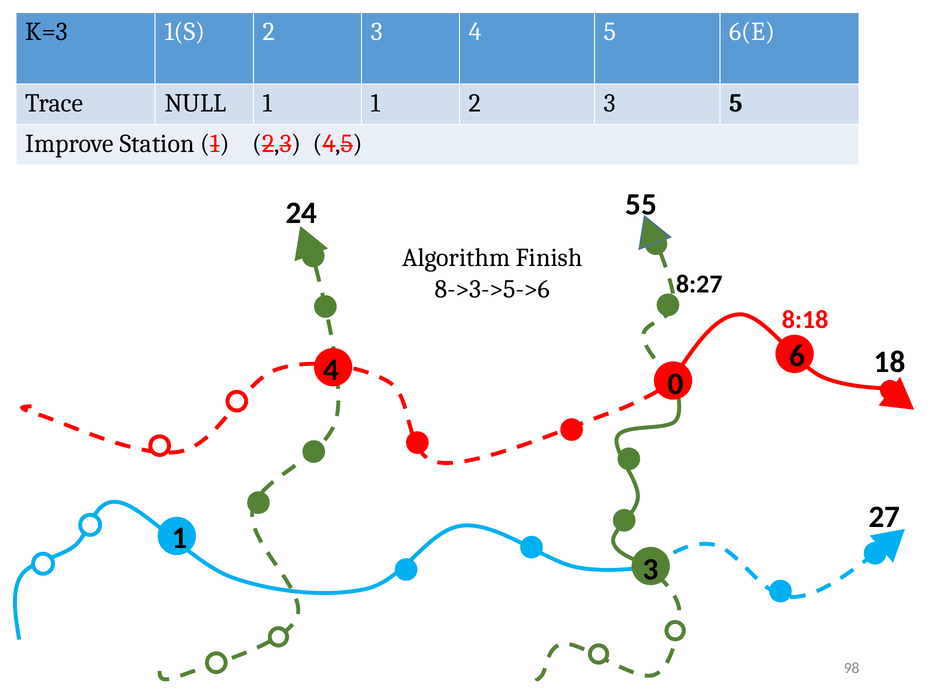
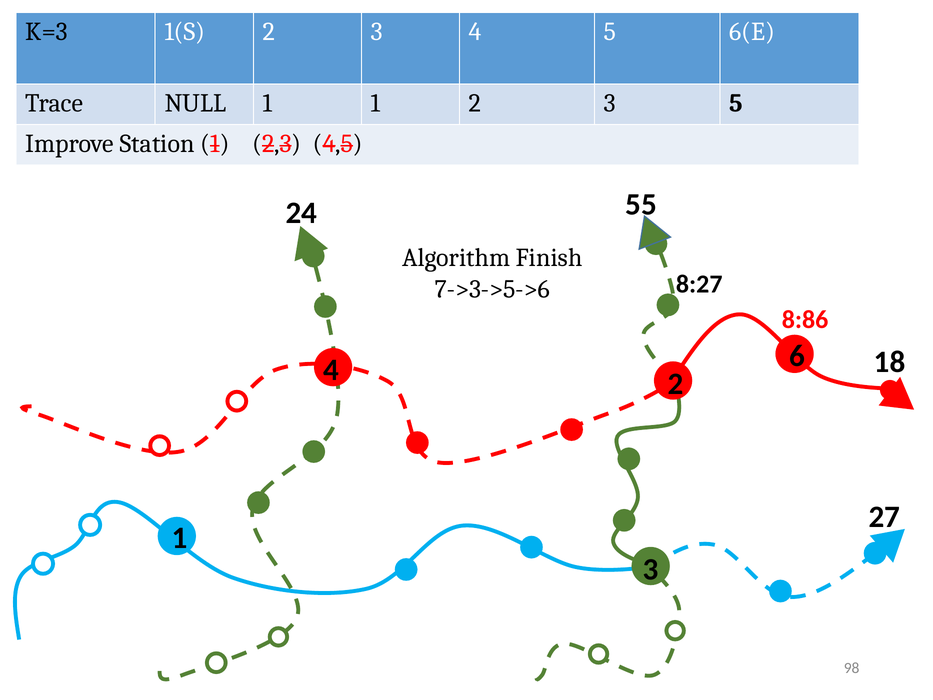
8->3->5->6: 8->3->5->6 -> 7->3->5->6
8:18: 8:18 -> 8:86
4 0: 0 -> 2
